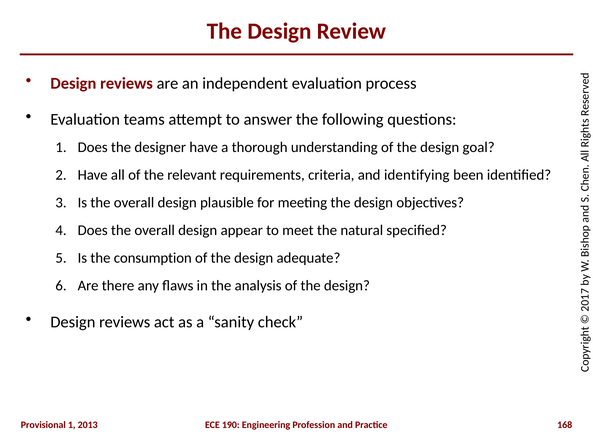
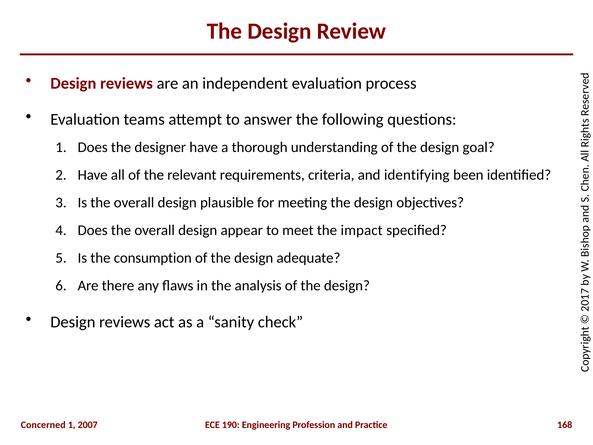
natural: natural -> impact
Provisional: Provisional -> Concerned
2013: 2013 -> 2007
